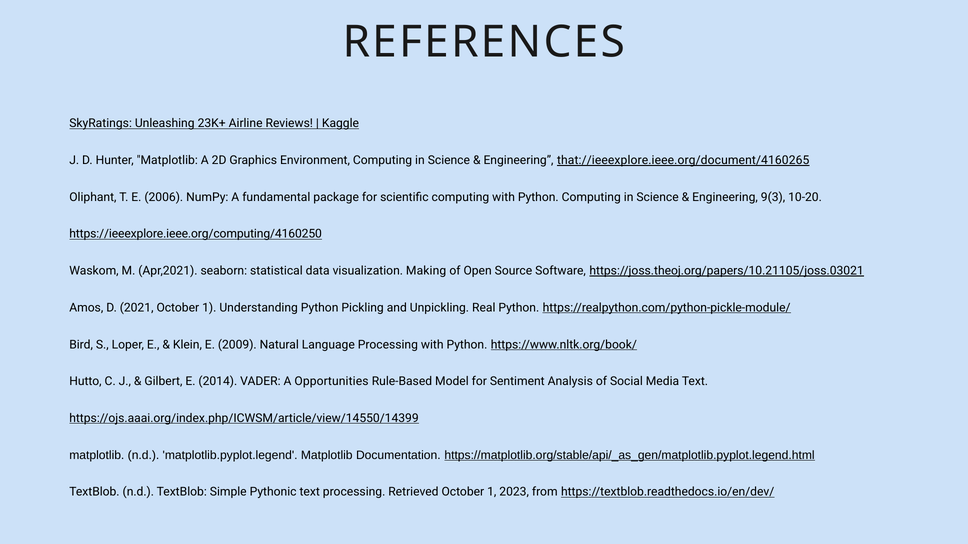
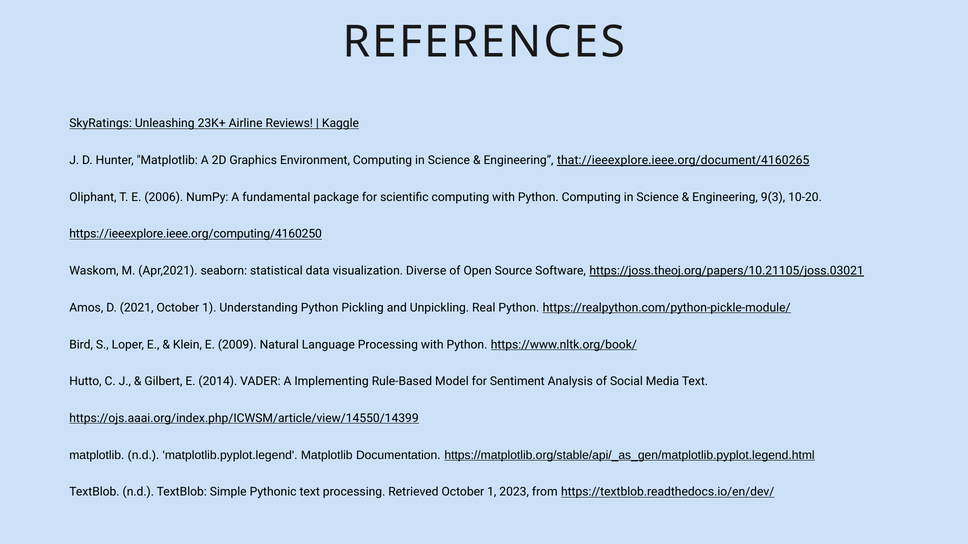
Making: Making -> Diverse
Opportunities: Opportunities -> Implementing
